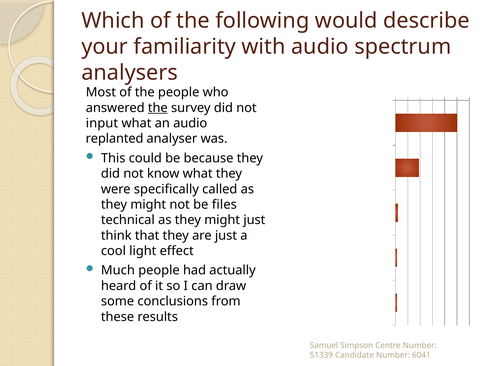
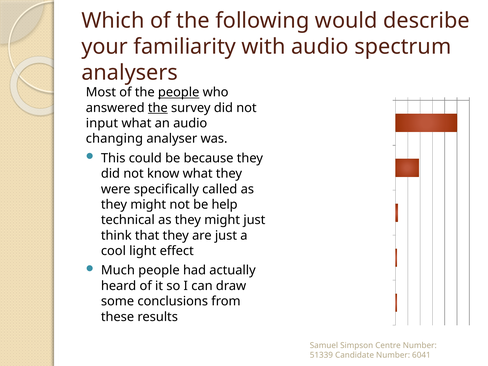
people at (179, 92) underline: none -> present
replanted: replanted -> changing
files: files -> help
